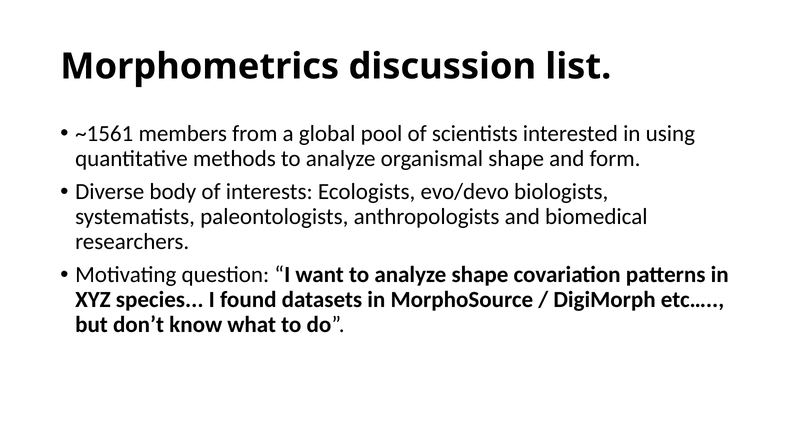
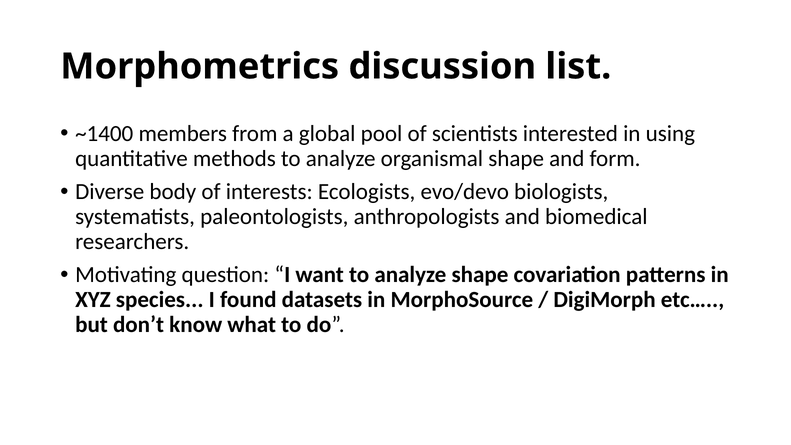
~1561: ~1561 -> ~1400
